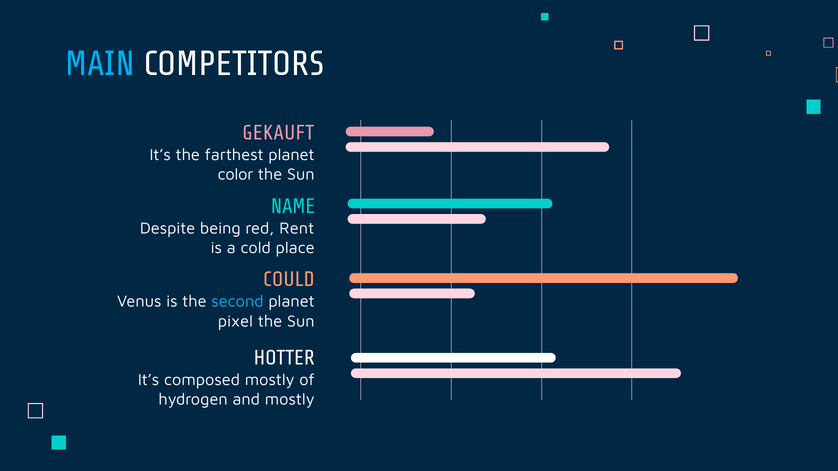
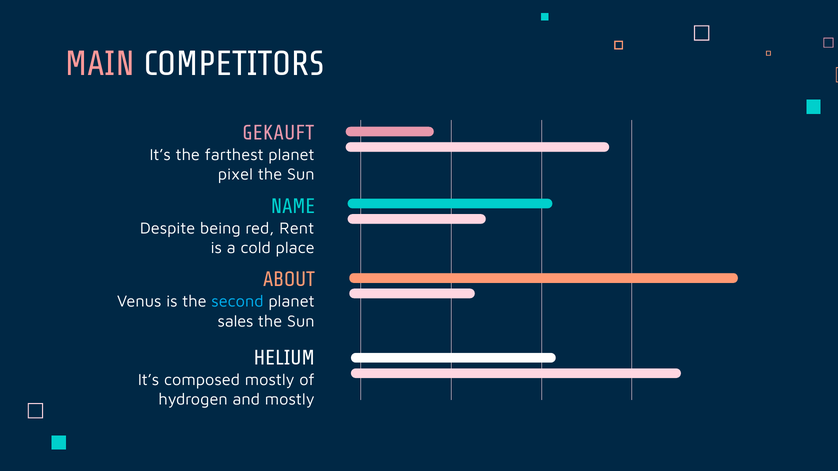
MAIN colour: light blue -> pink
color: color -> pixel
COULD: COULD -> ABOUT
pixel: pixel -> sales
HOTTER: HOTTER -> HELIUM
